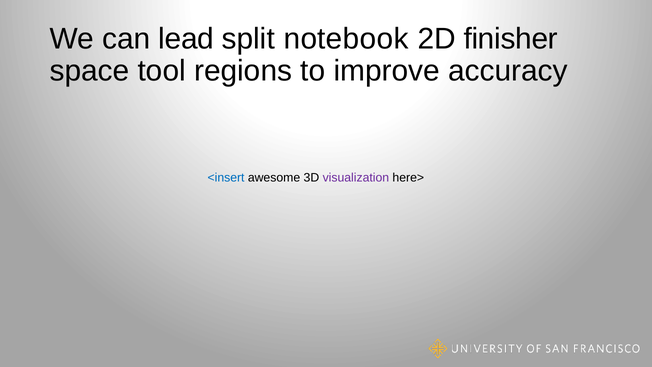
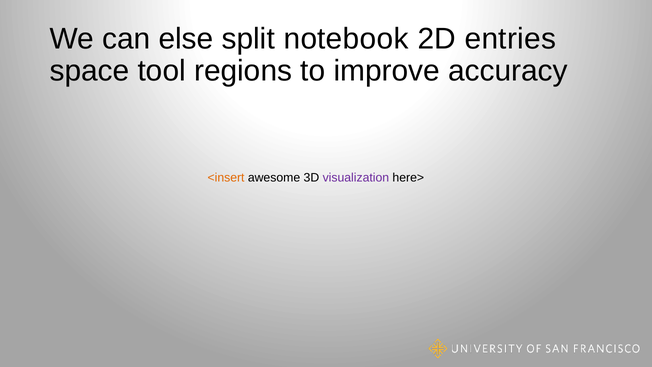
lead: lead -> else
finisher: finisher -> entries
<insert colour: blue -> orange
